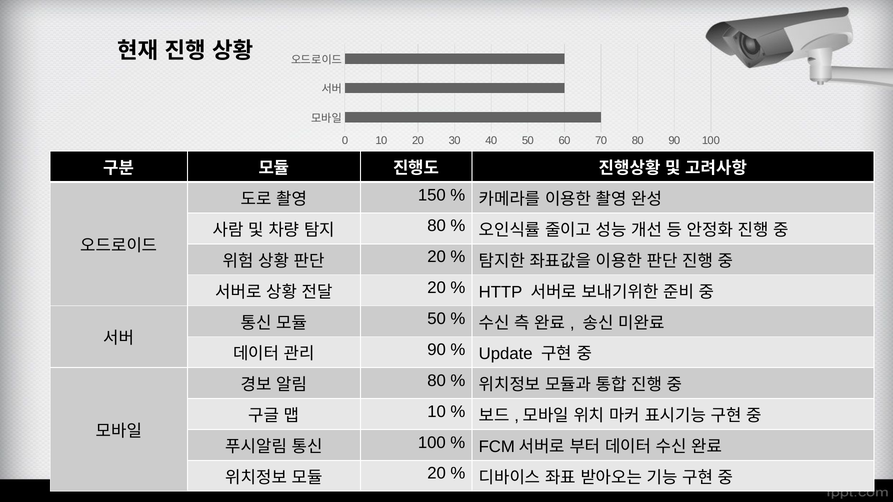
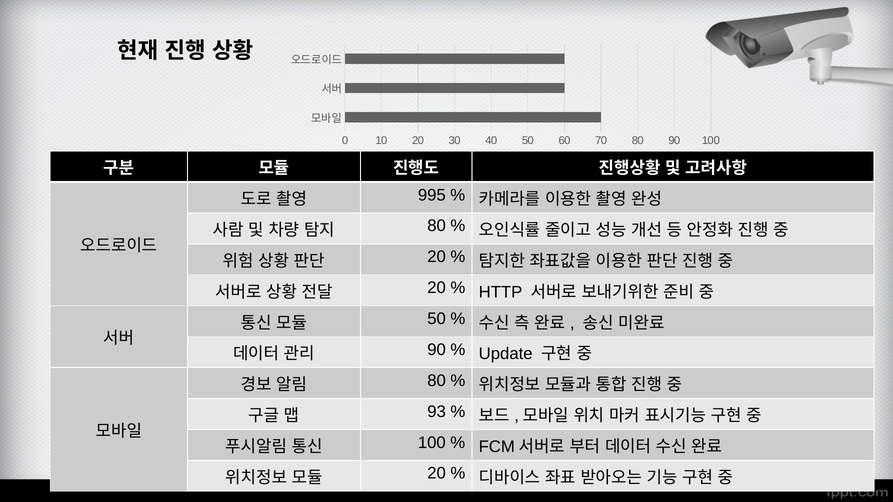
150: 150 -> 995
10 at (437, 412): 10 -> 93
